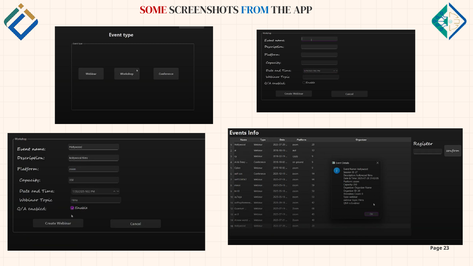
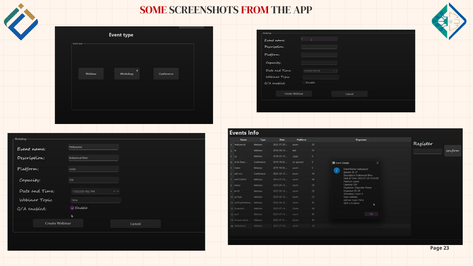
FROM colour: blue -> red
